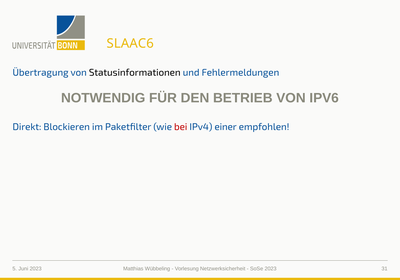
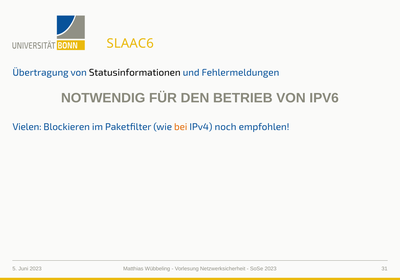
Direkt: Direkt -> Vielen
bei colour: red -> orange
einer: einer -> noch
